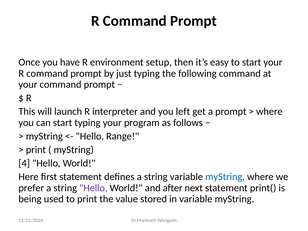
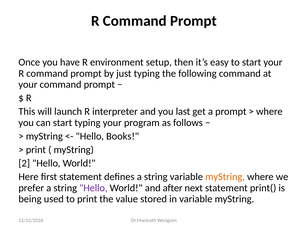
left: left -> last
Range: Range -> Books
4: 4 -> 2
myString at (225, 177) colour: blue -> orange
